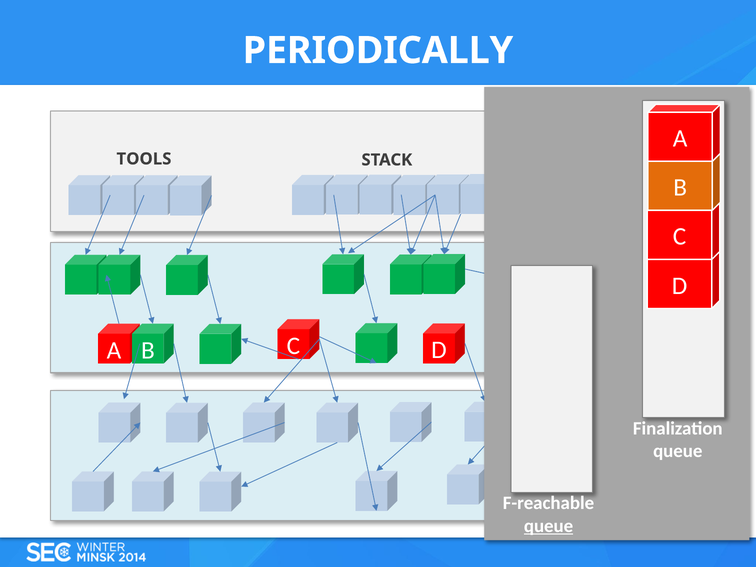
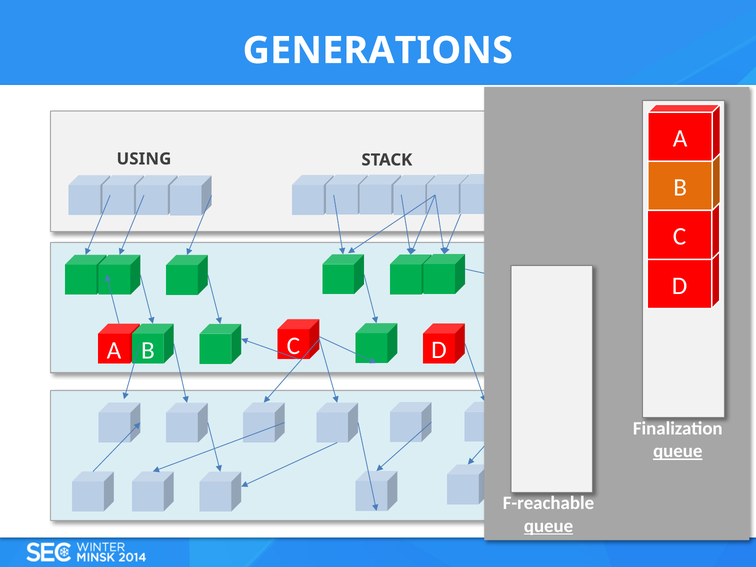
PERIODICALLY: PERIODICALLY -> GENERATIONS
TOOLS: TOOLS -> USING
queue at (678, 451) underline: none -> present
